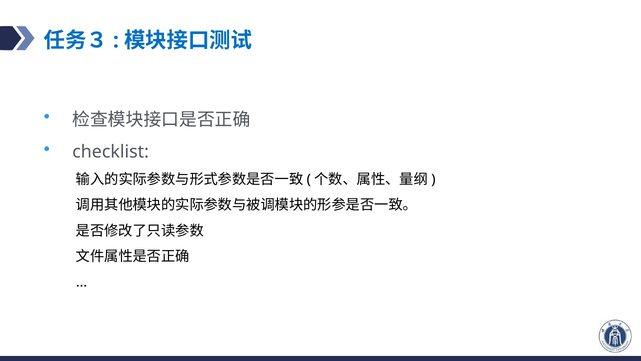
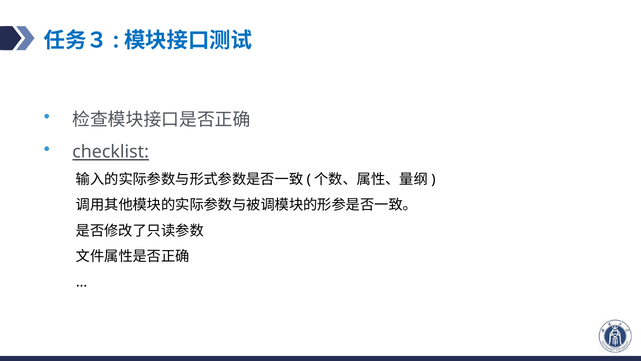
checklist underline: none -> present
